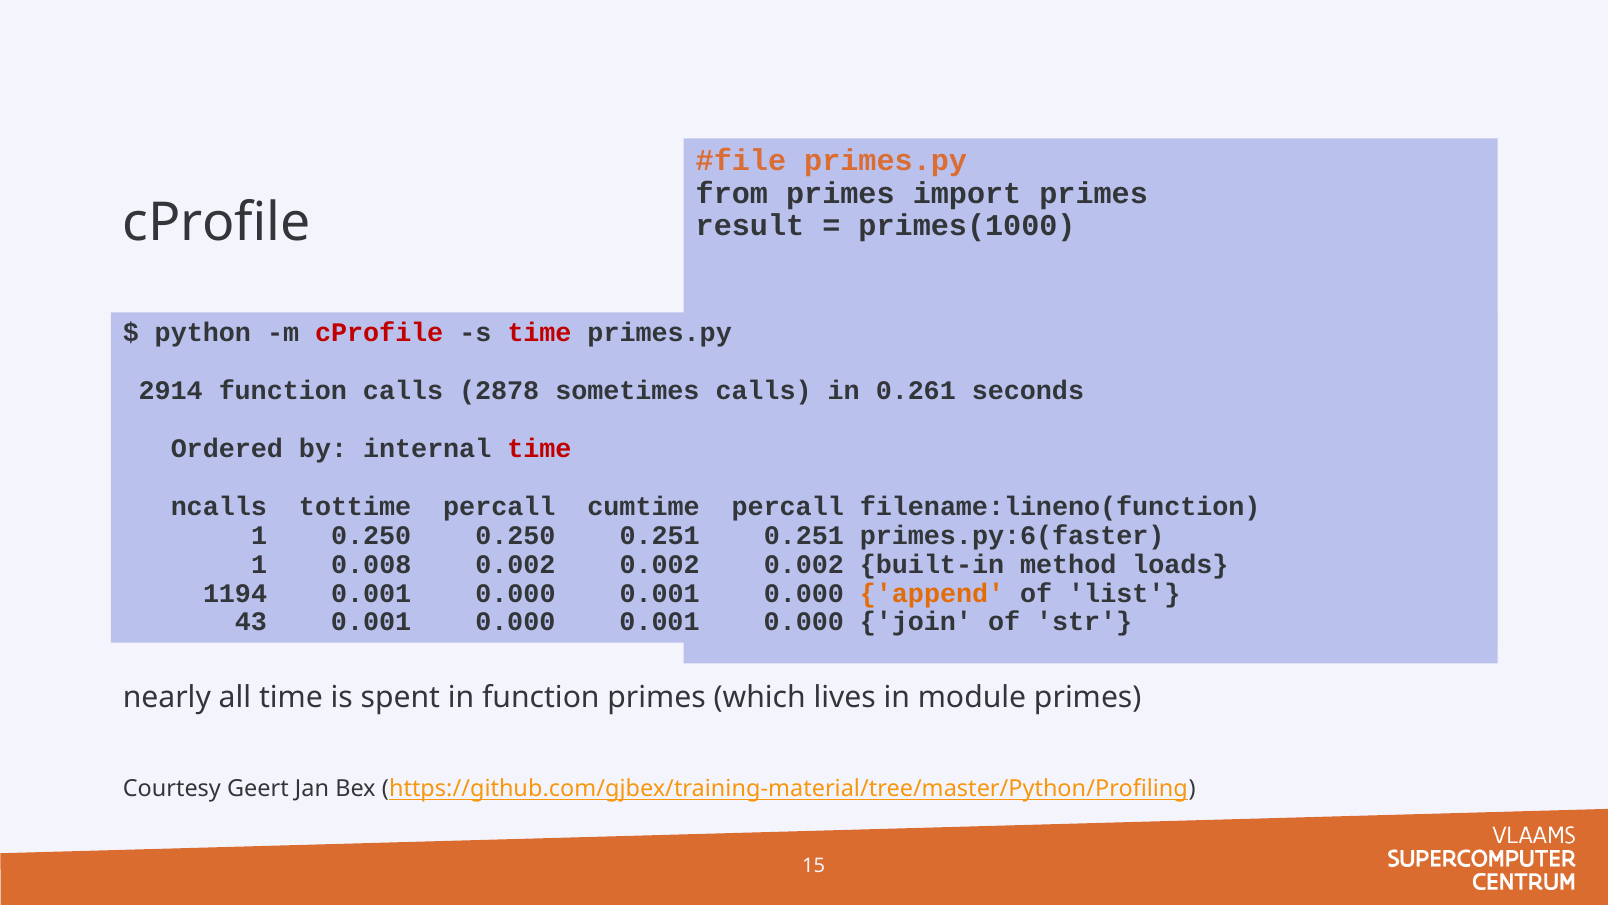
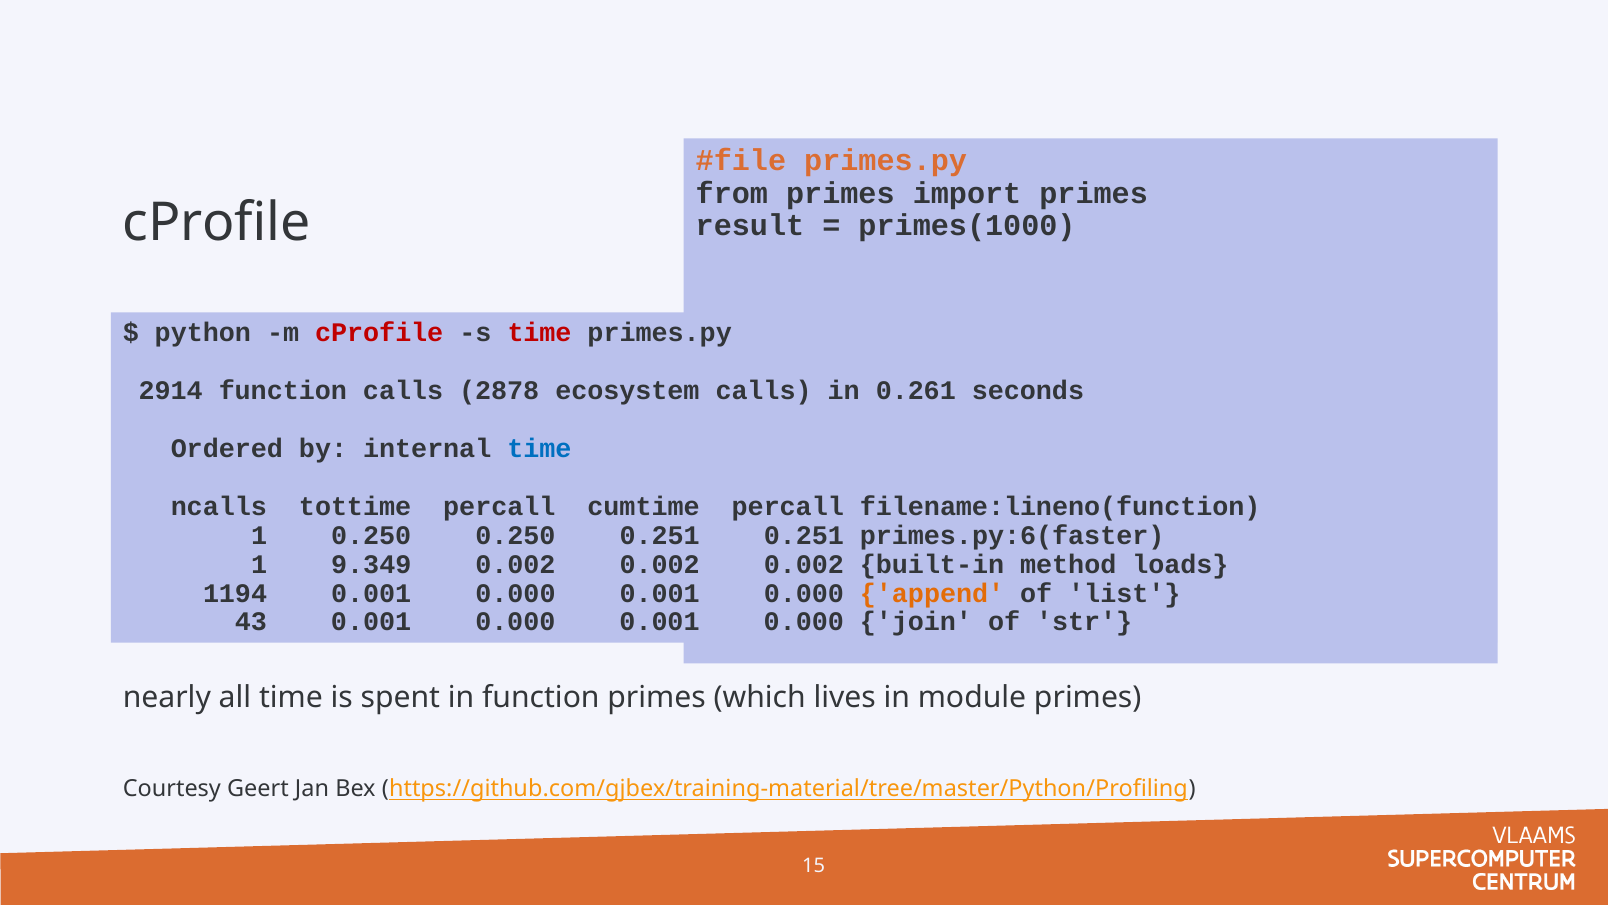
sometimes: sometimes -> ecosystem
time at (539, 448) colour: red -> blue
0.008: 0.008 -> 9.349
